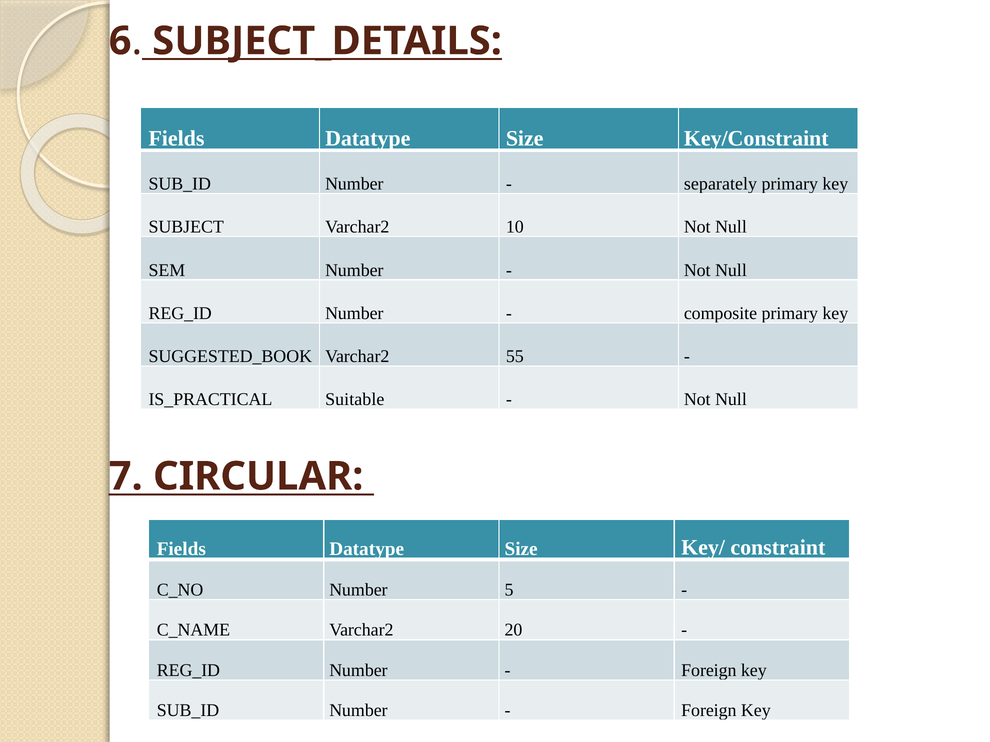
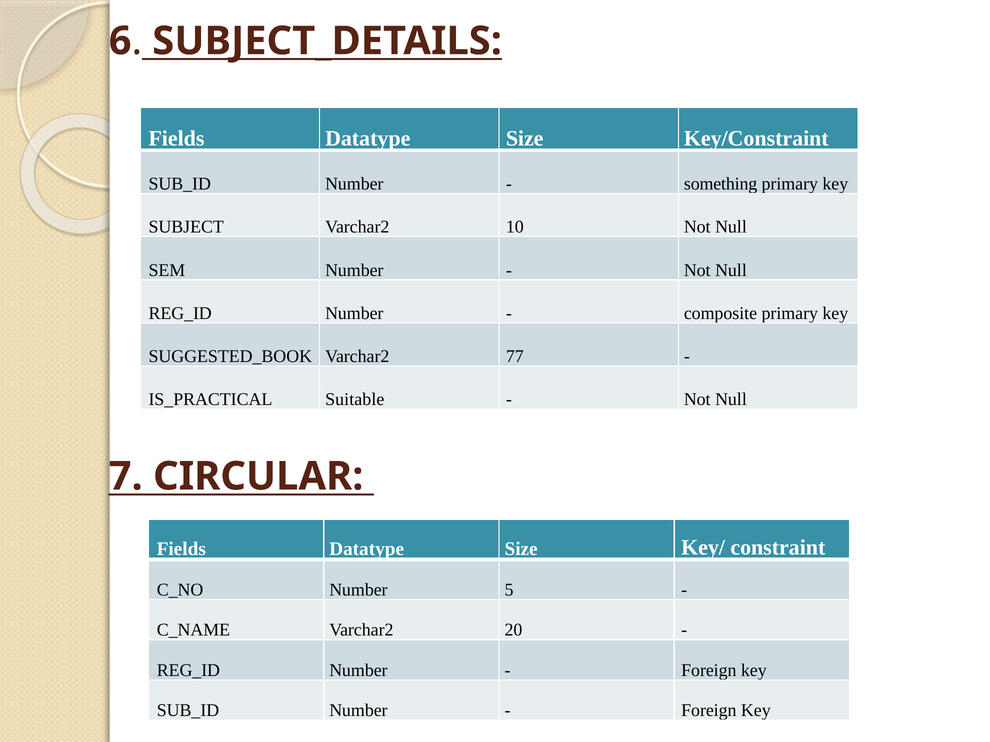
separately: separately -> something
55: 55 -> 77
